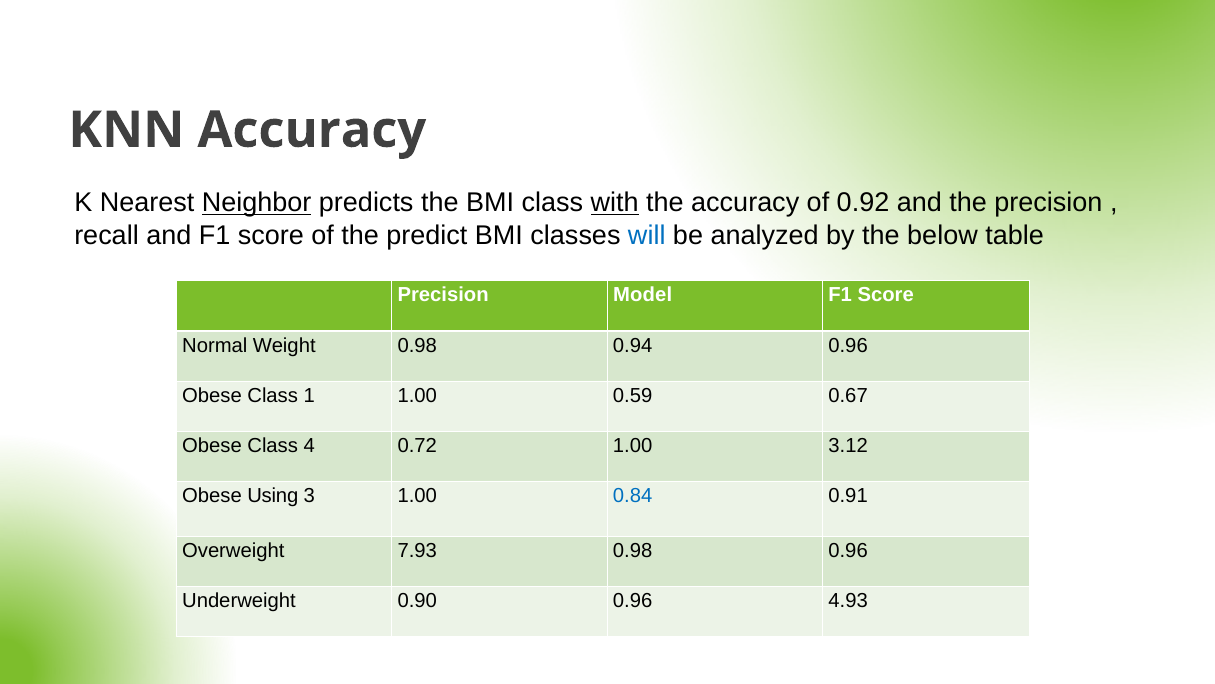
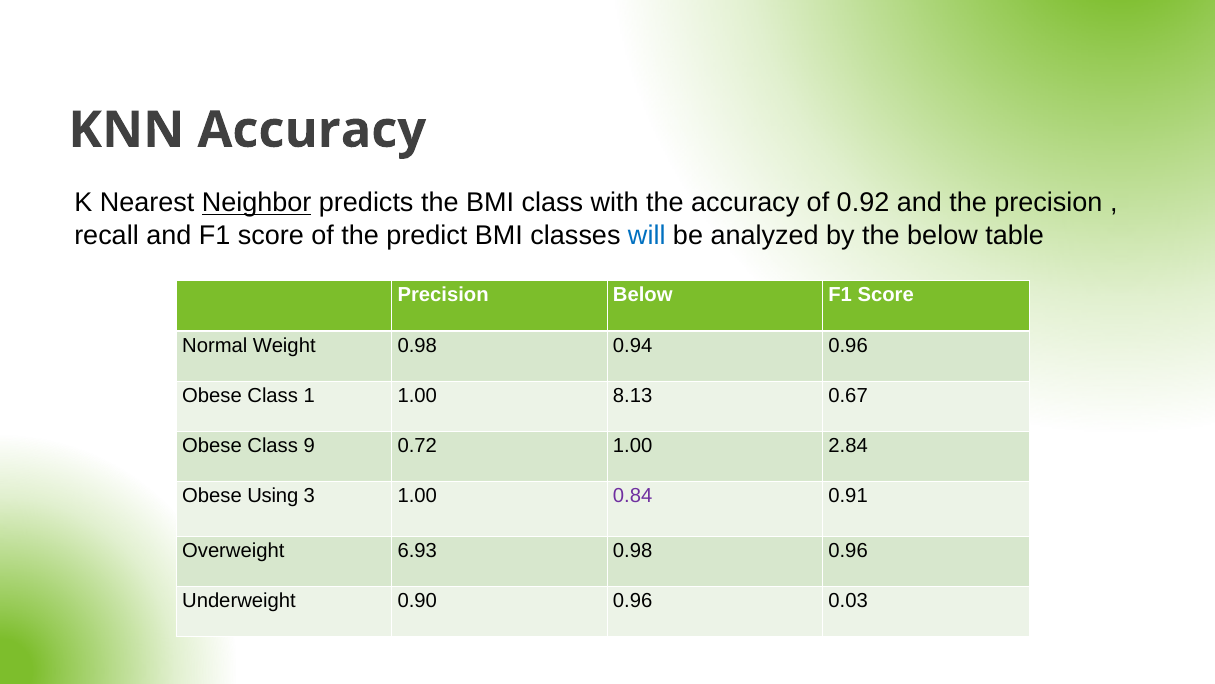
with underline: present -> none
Precision Model: Model -> Below
0.59: 0.59 -> 8.13
4: 4 -> 9
3.12: 3.12 -> 2.84
0.84 colour: blue -> purple
7.93: 7.93 -> 6.93
4.93: 4.93 -> 0.03
